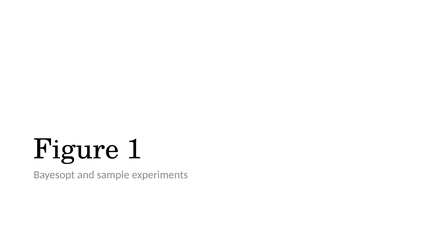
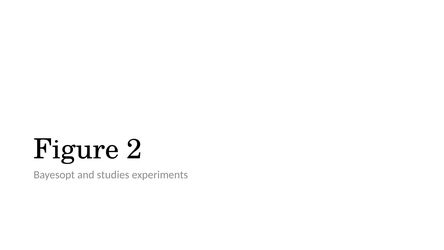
1: 1 -> 2
sample: sample -> studies
